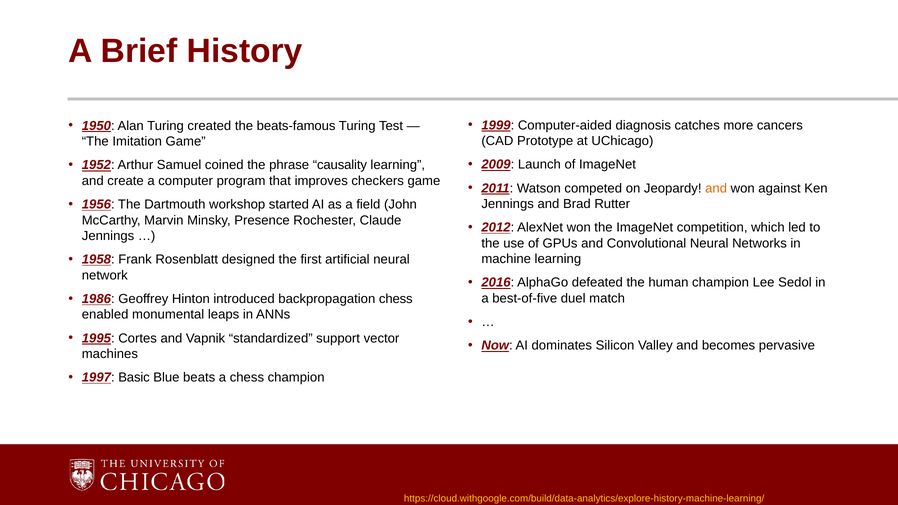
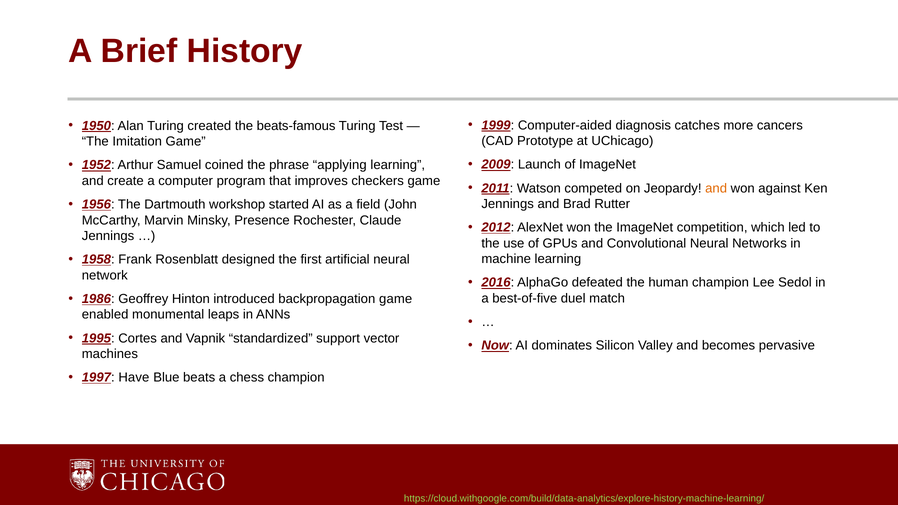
causality: causality -> applying
backpropagation chess: chess -> game
Basic: Basic -> Have
https://cloud.withgoogle.com/build/data-analytics/explore-history-machine-learning/ colour: yellow -> light green
